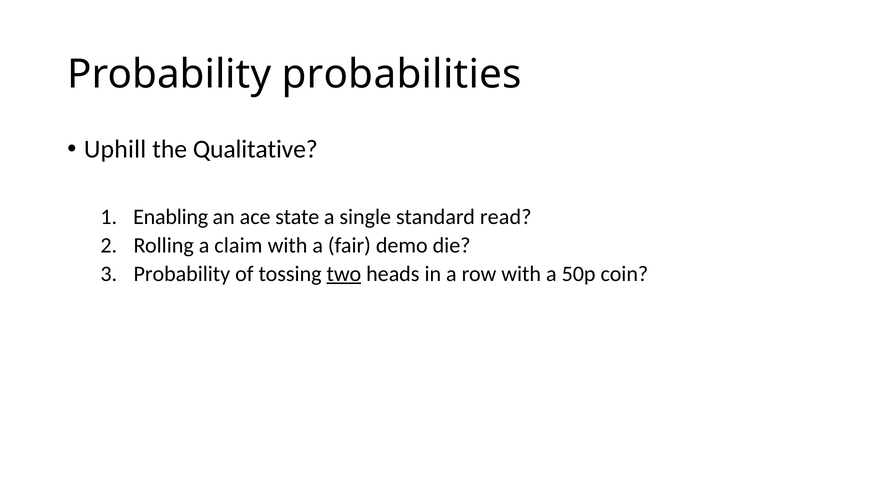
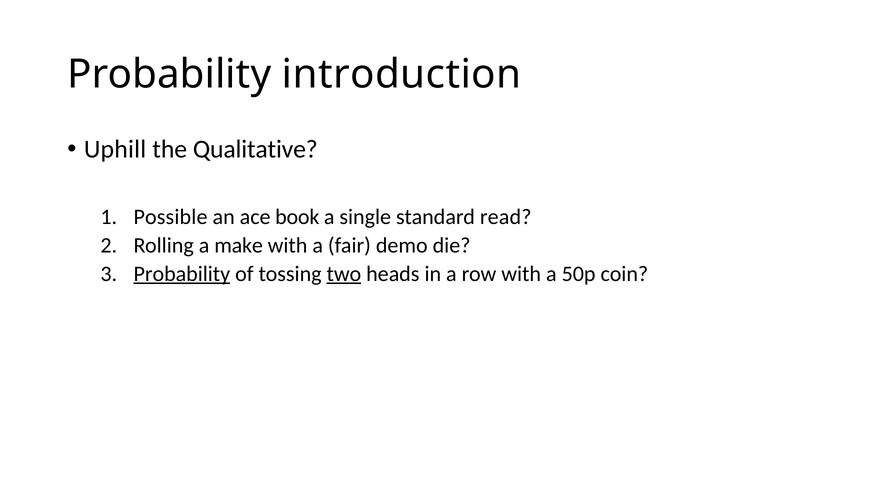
probabilities: probabilities -> introduction
Enabling: Enabling -> Possible
state: state -> book
claim: claim -> make
Probability at (182, 274) underline: none -> present
